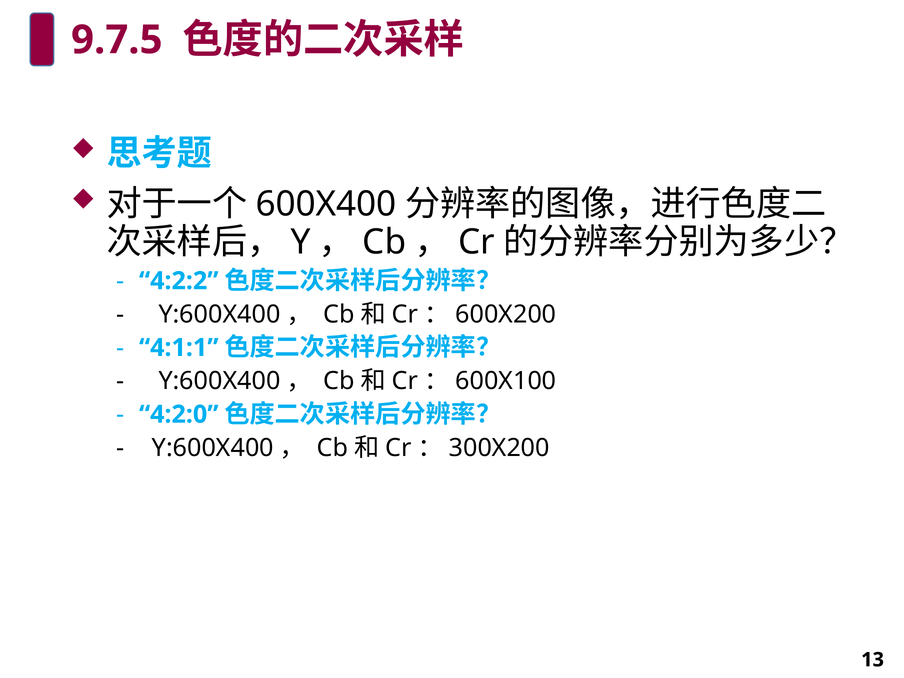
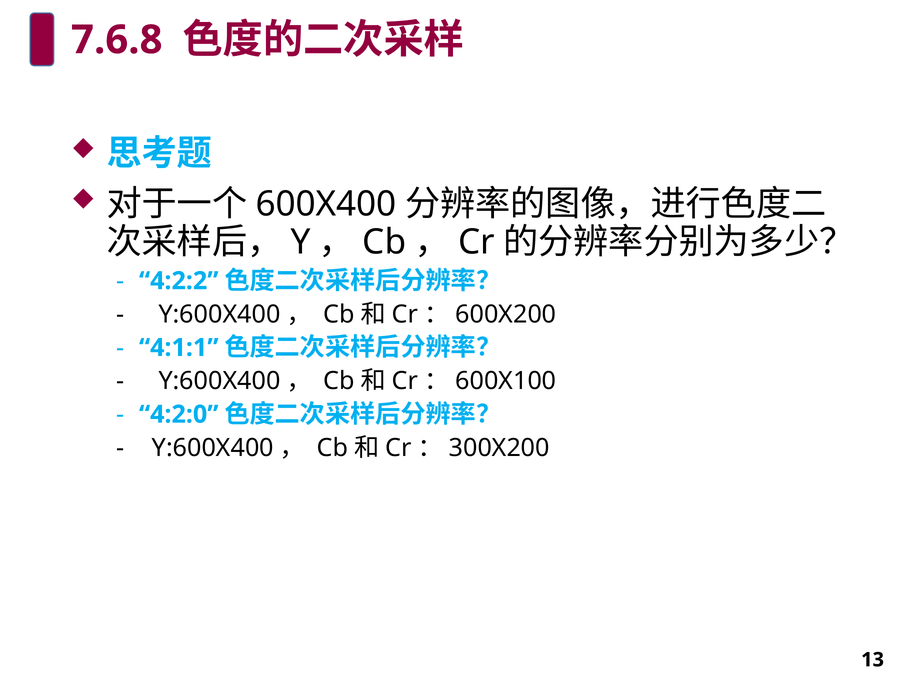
9.7.5: 9.7.5 -> 7.6.8
